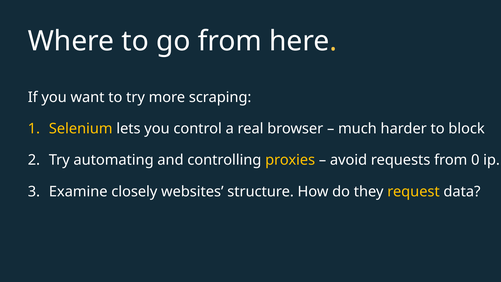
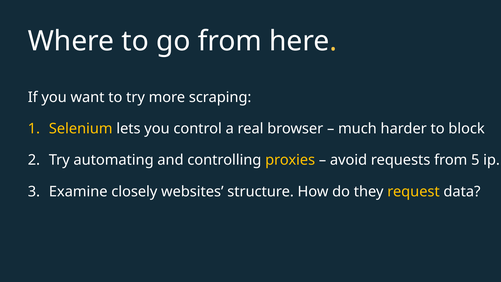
0: 0 -> 5
